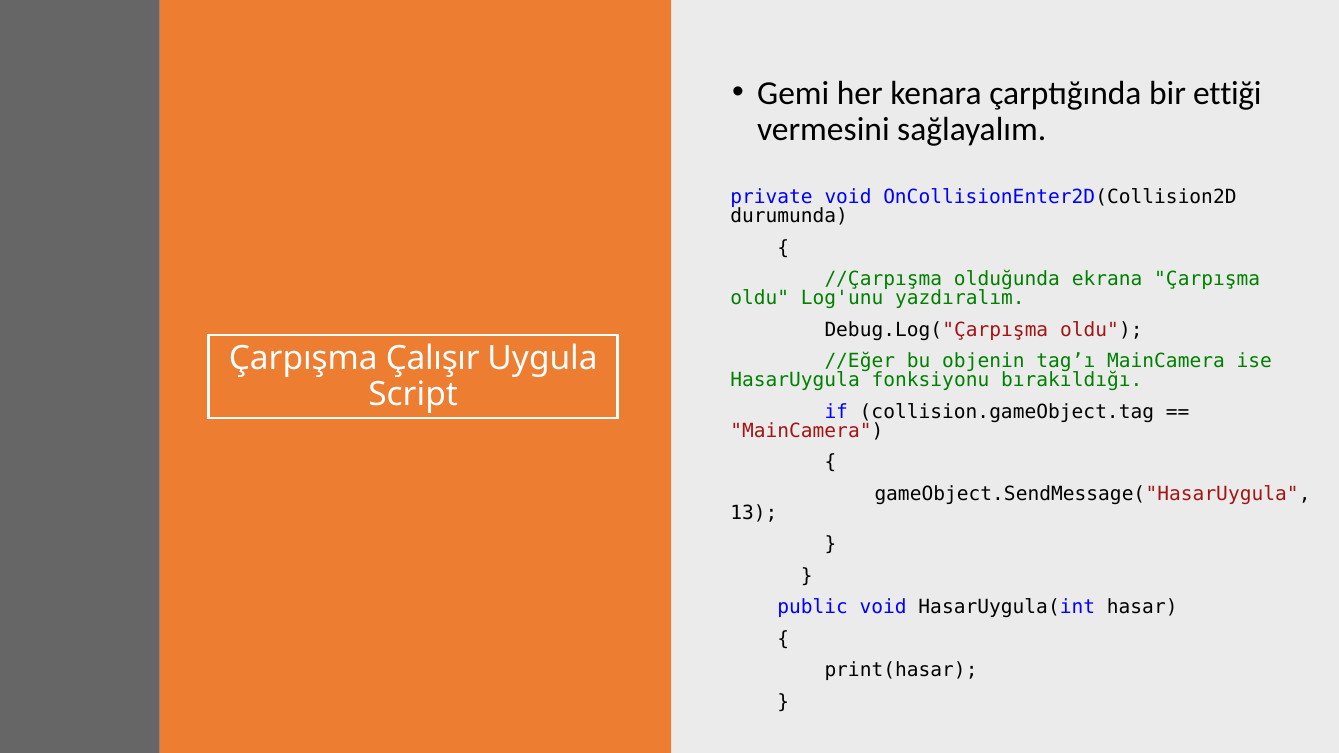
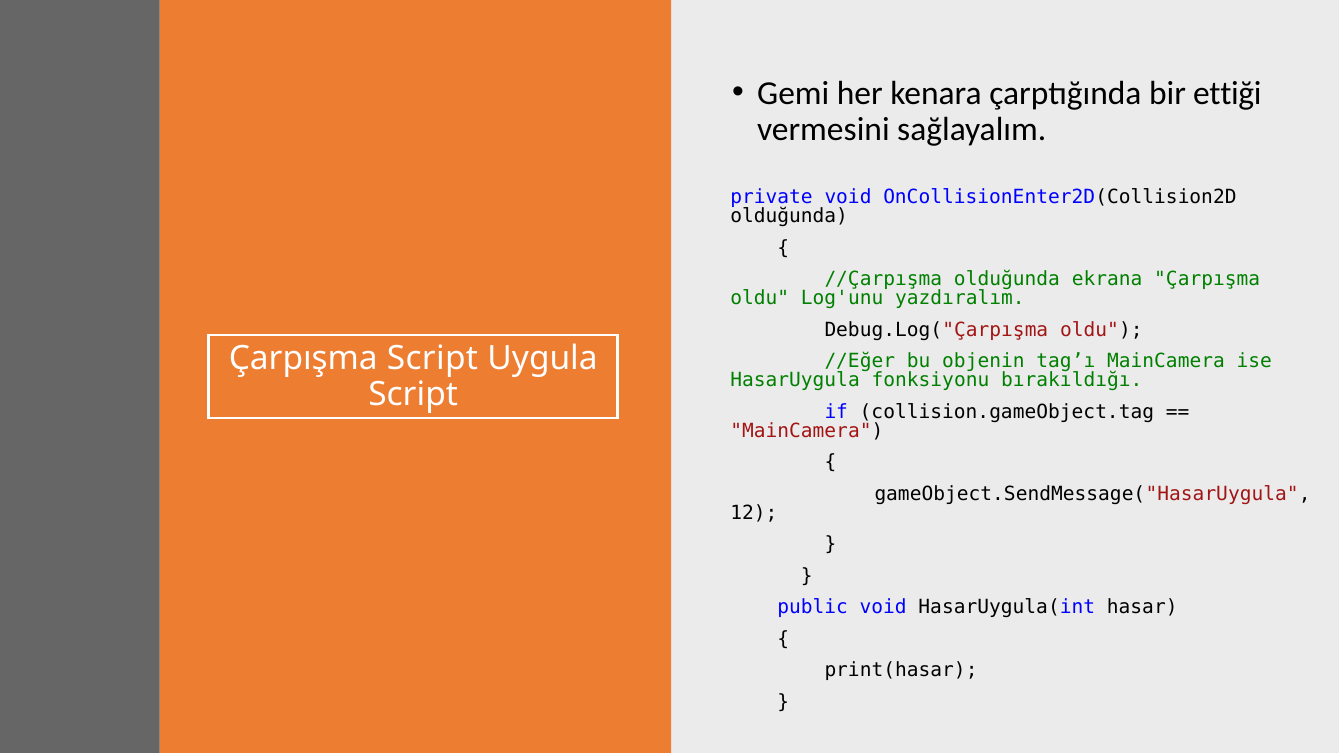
durumunda at (789, 217): durumunda -> olduğunda
Çarpışma Çalışır: Çalışır -> Script
13: 13 -> 12
